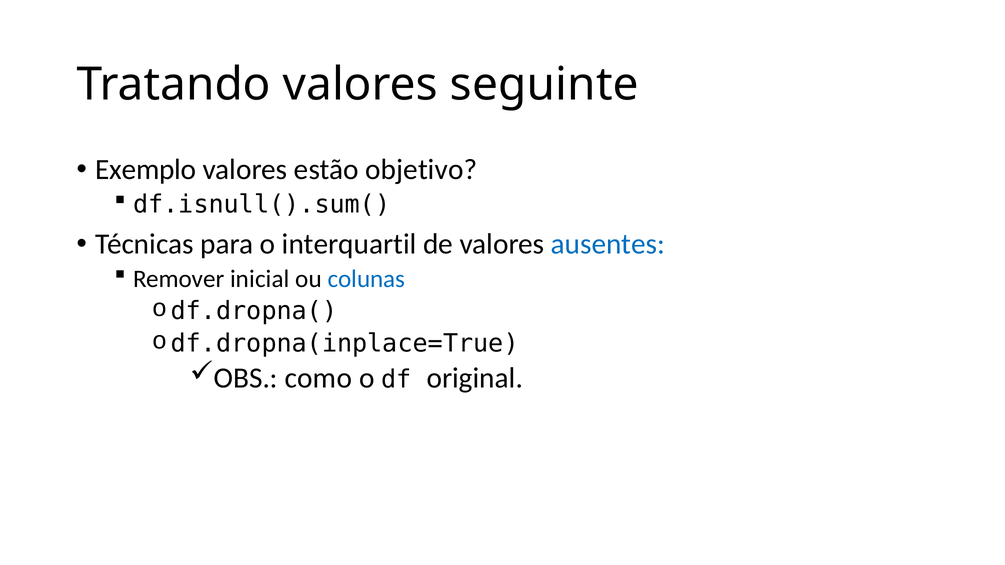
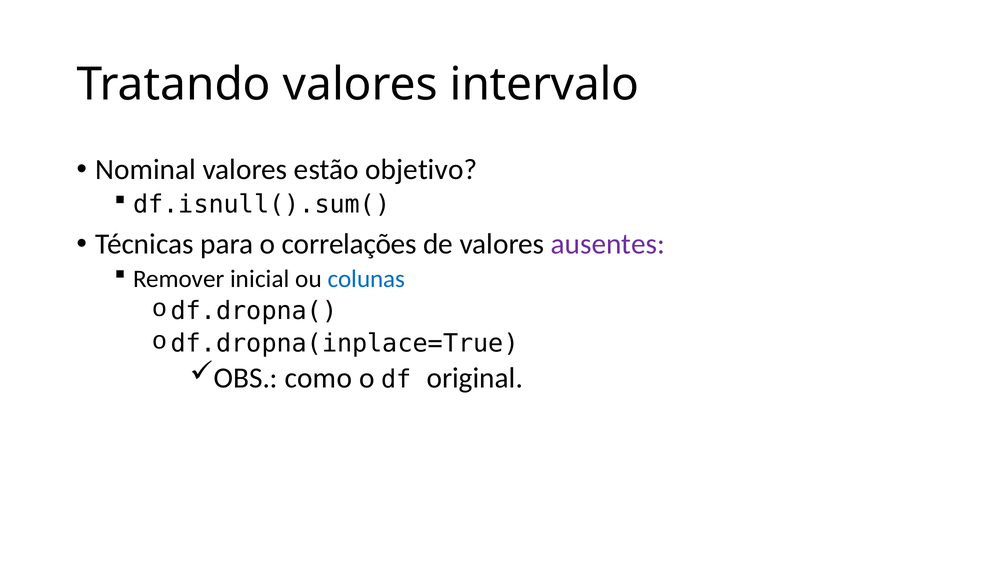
seguinte: seguinte -> intervalo
Exemplo: Exemplo -> Nominal
interquartil: interquartil -> correlações
ausentes colour: blue -> purple
